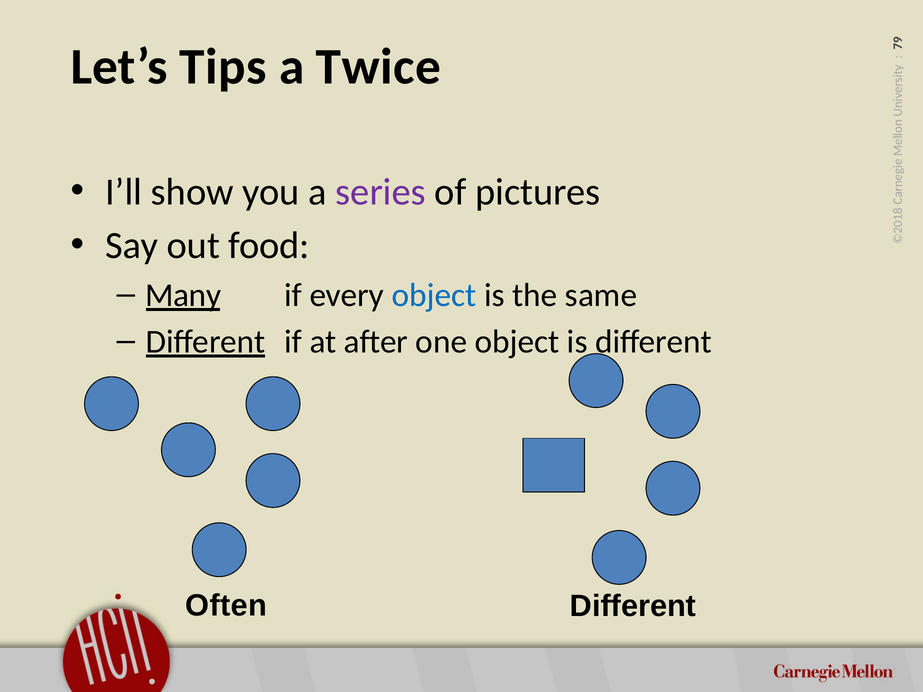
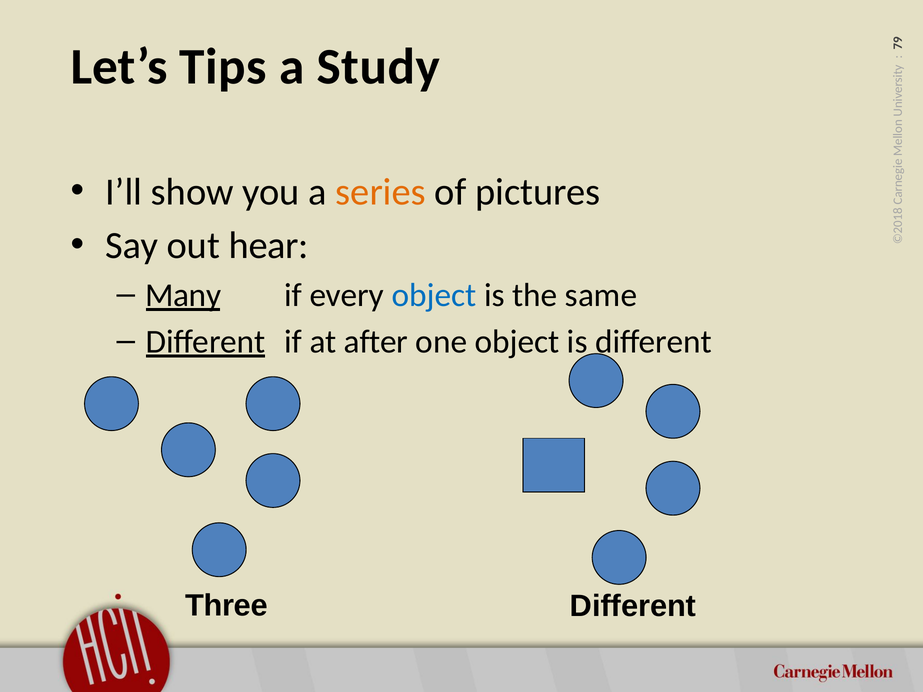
Twice: Twice -> Study
series colour: purple -> orange
food: food -> hear
Often: Often -> Three
